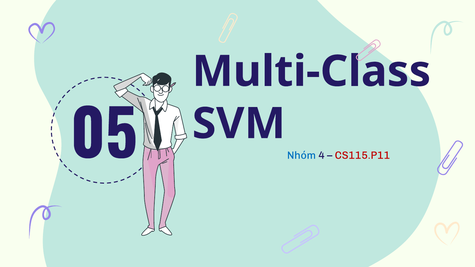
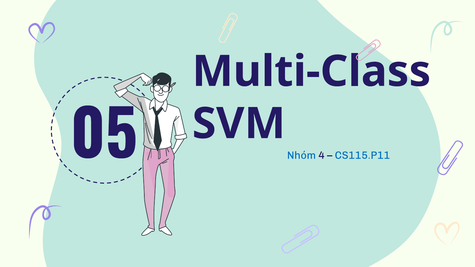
CS115.P11 colour: red -> blue
